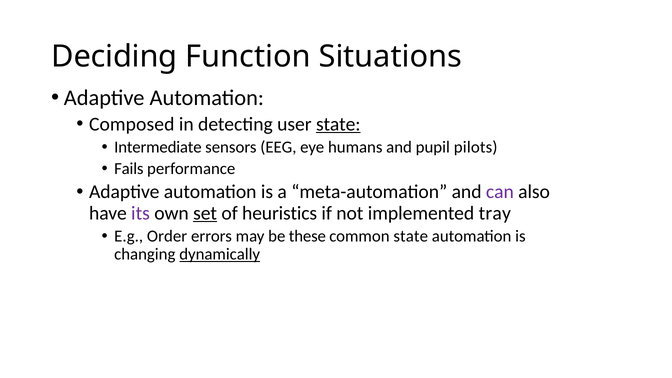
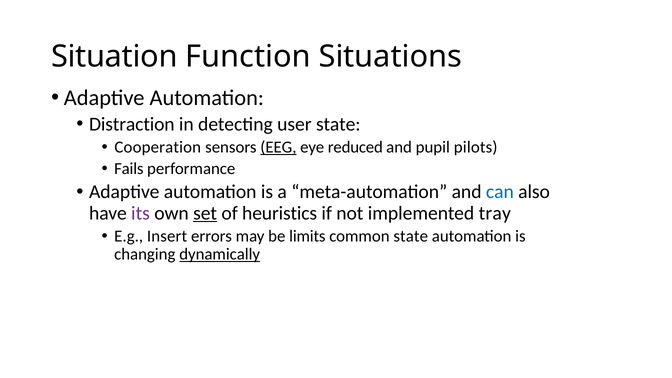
Deciding: Deciding -> Situation
Composed: Composed -> Distraction
state at (338, 124) underline: present -> none
Intermediate: Intermediate -> Cooperation
EEG underline: none -> present
humans: humans -> reduced
can colour: purple -> blue
Order: Order -> Insert
these: these -> limits
